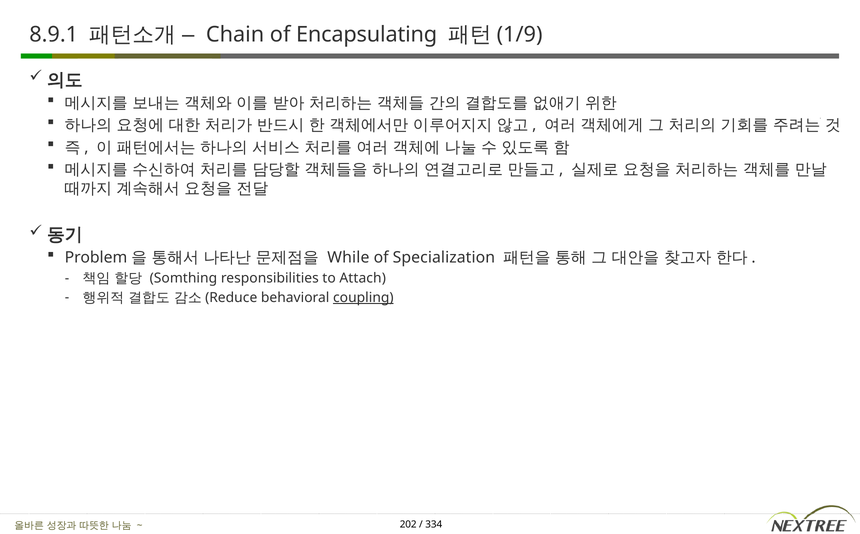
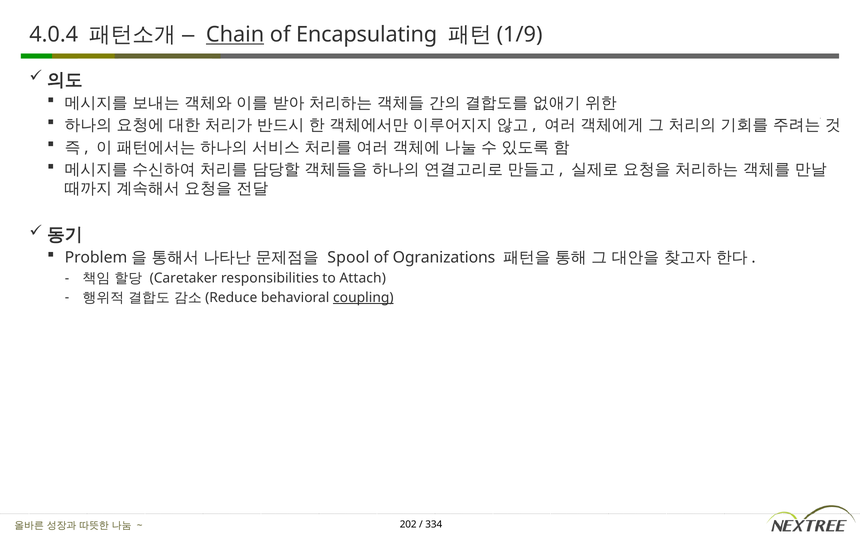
8.9.1: 8.9.1 -> 4.0.4
Chain underline: none -> present
While: While -> Spool
Specialization: Specialization -> Ogranizations
Somthing: Somthing -> Caretaker
